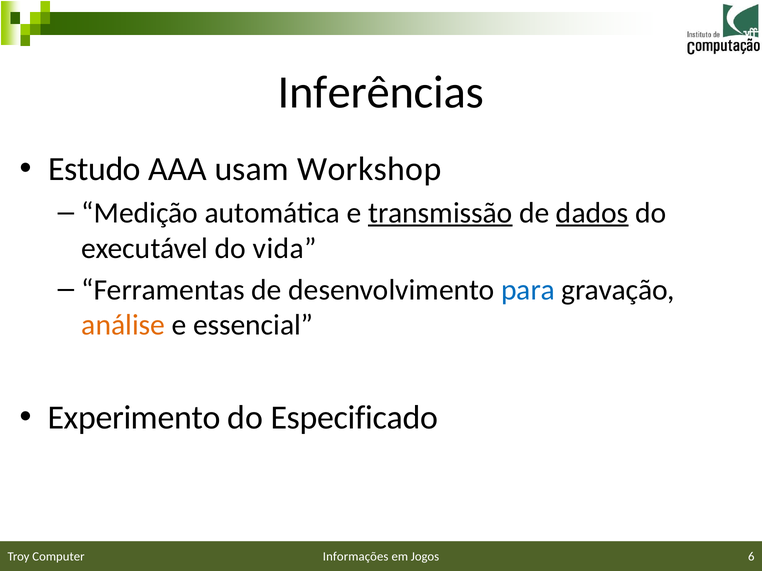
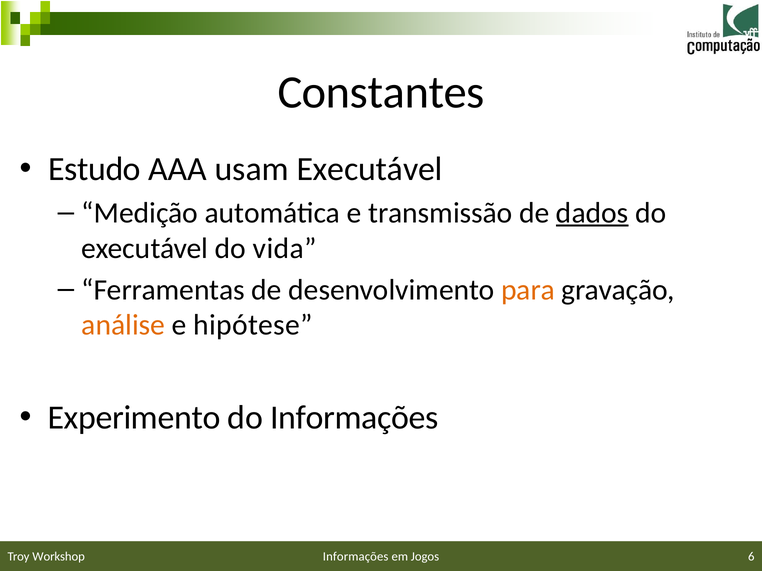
Inferências: Inferências -> Constantes
usam Workshop: Workshop -> Executável
transmissão underline: present -> none
para colour: blue -> orange
essencial: essencial -> hipótese
do Especificado: Especificado -> Informações
Computer: Computer -> Workshop
